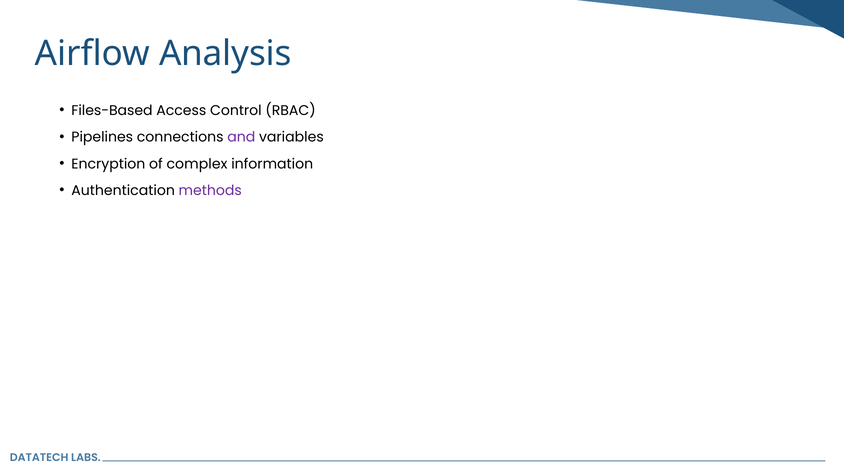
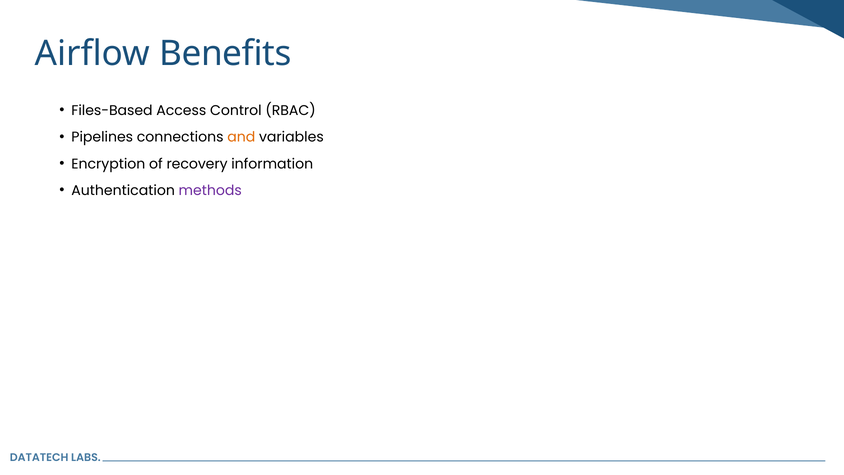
Analysis: Analysis -> Benefits
and colour: purple -> orange
complex: complex -> recovery
